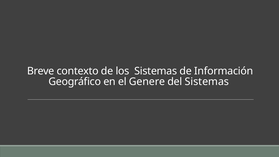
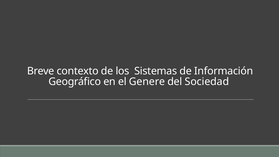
del Sistemas: Sistemas -> Sociedad
